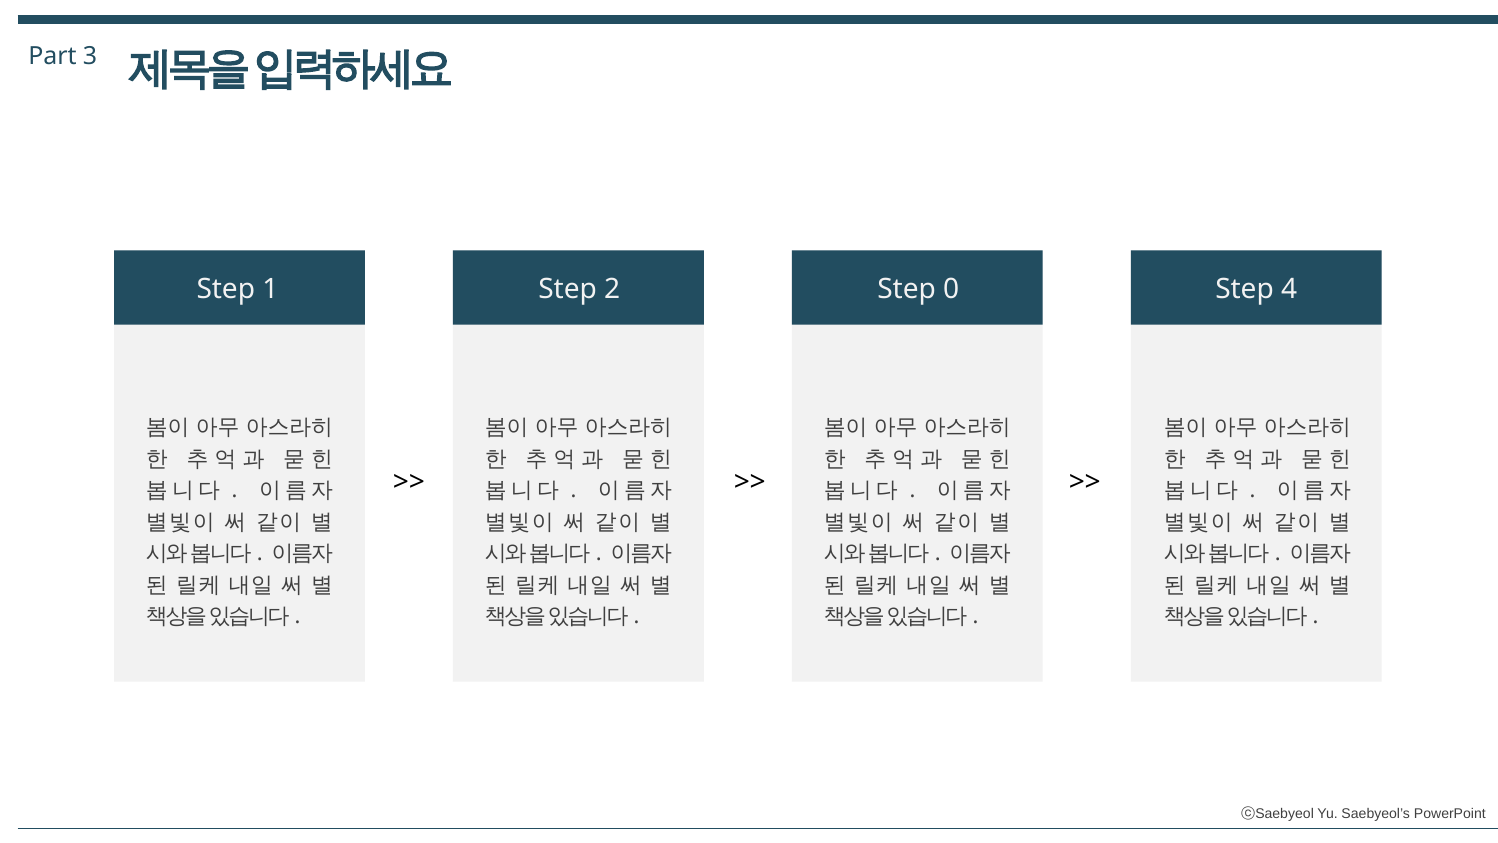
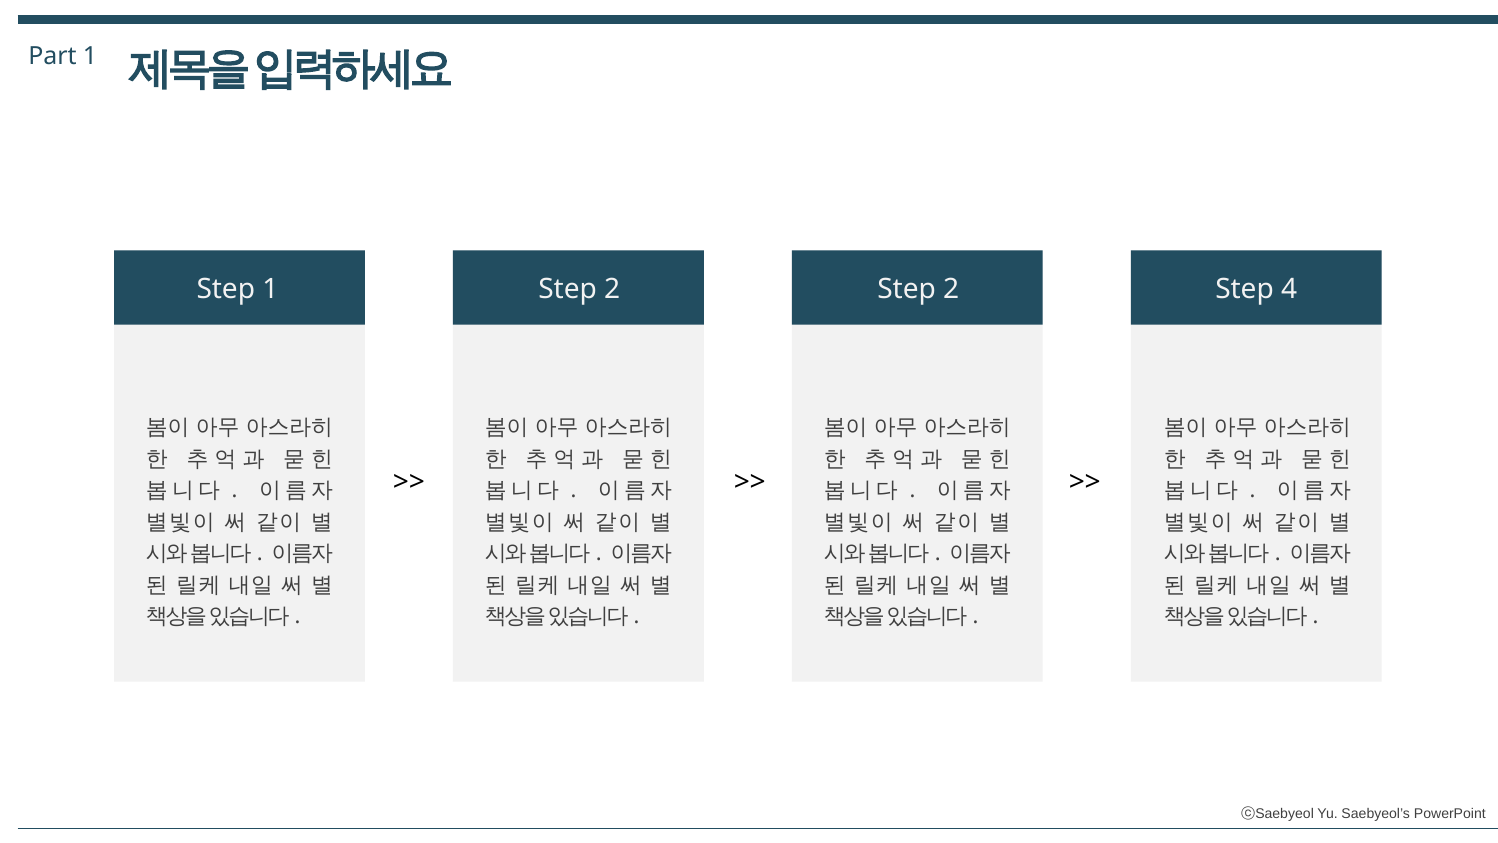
Part 3: 3 -> 1
2 Step 0: 0 -> 2
